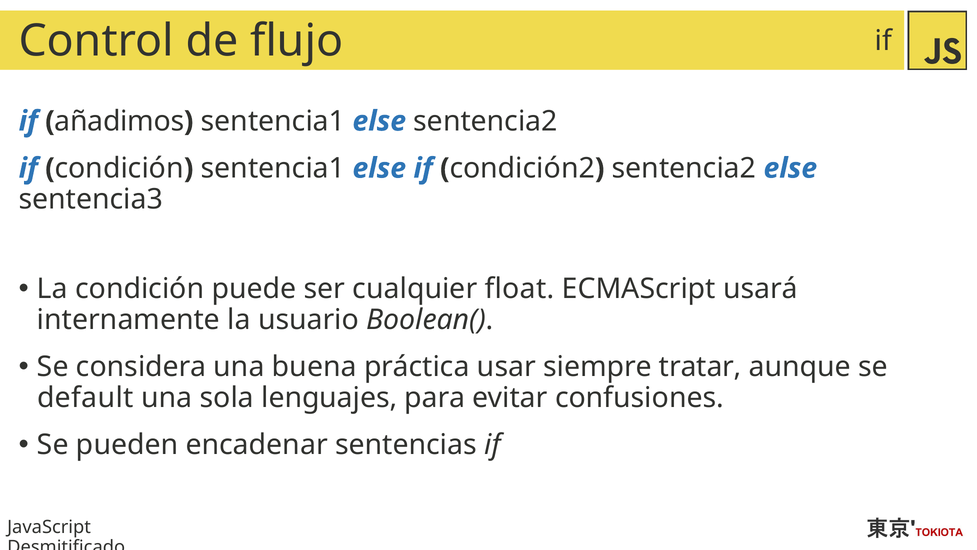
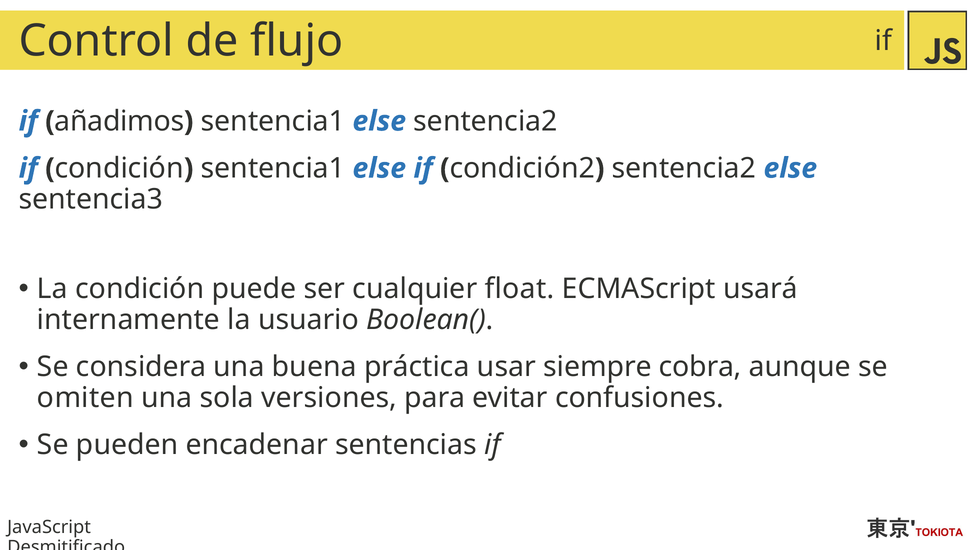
tratar: tratar -> cobra
default: default -> omiten
lenguajes: lenguajes -> versiones
